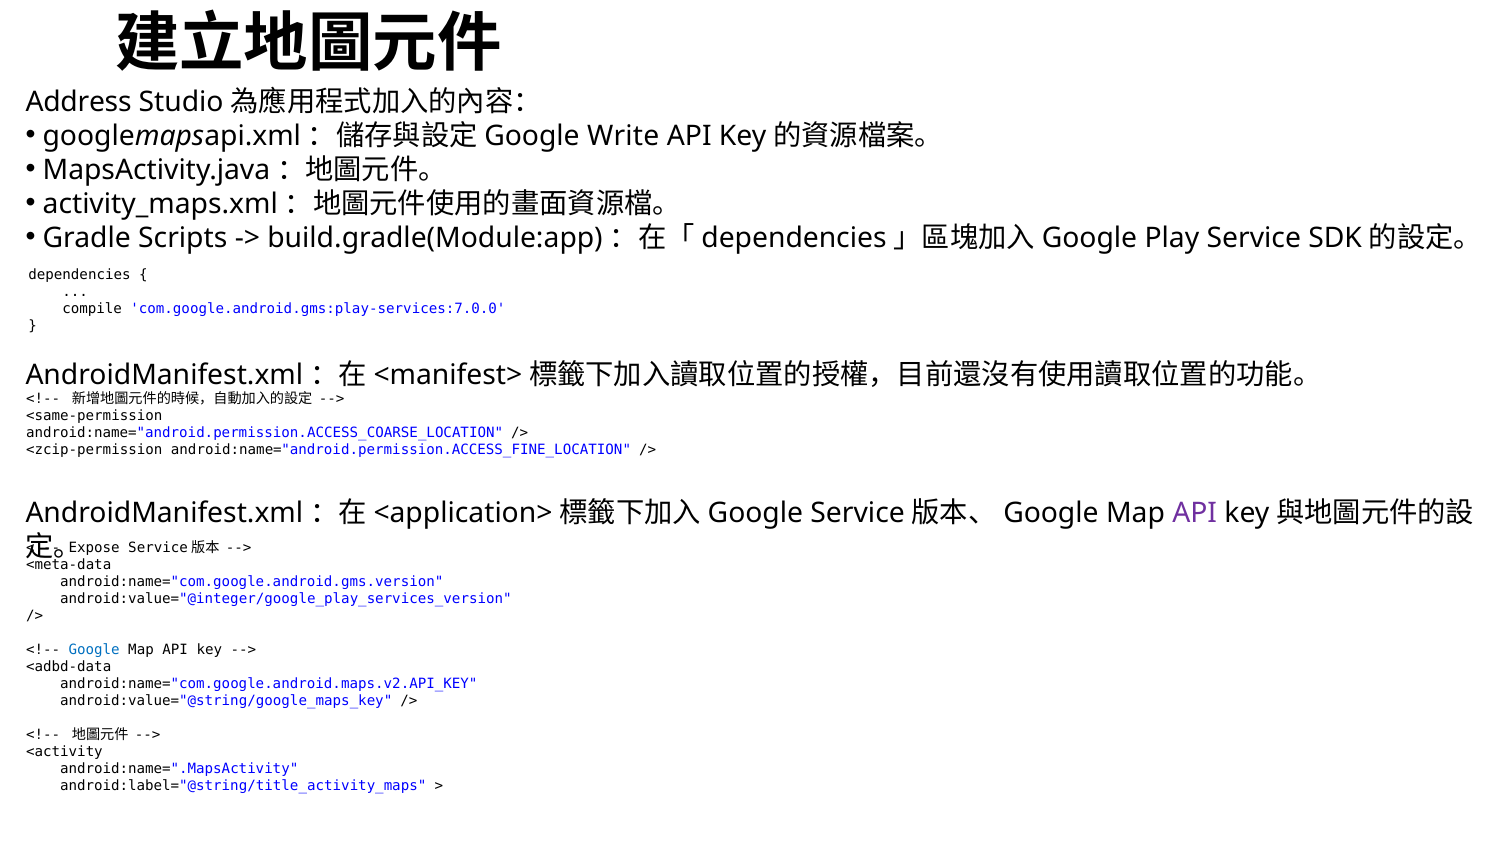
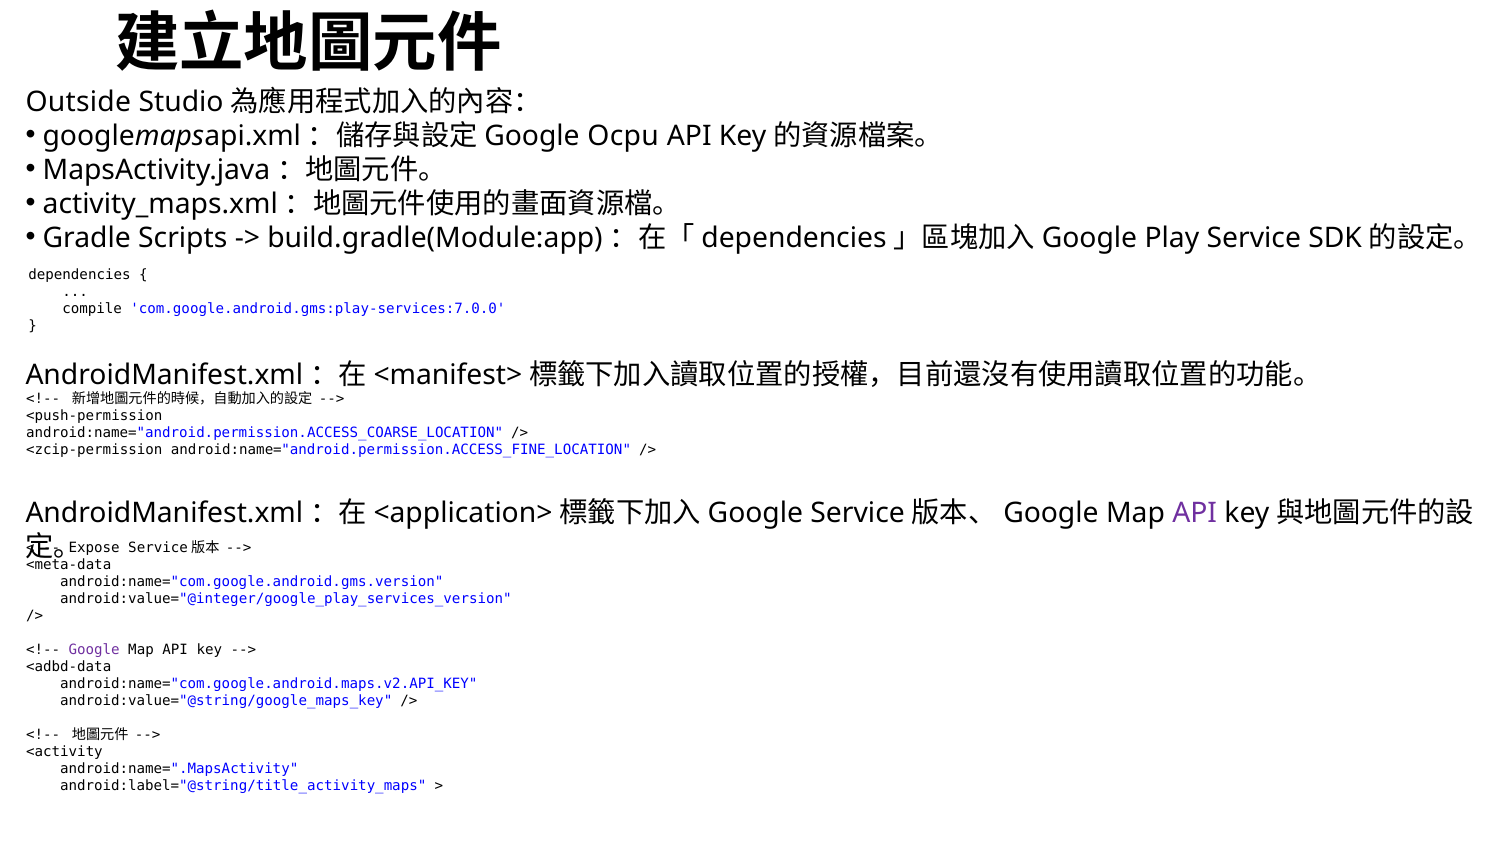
Address: Address -> Outside
Write: Write -> Ocpu
<same-permission: <same-permission -> <push-permission
Google colour: blue -> purple
